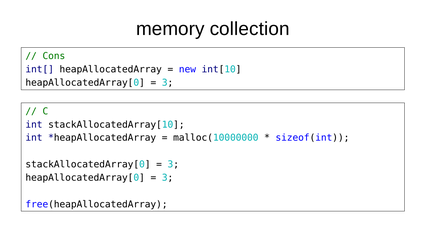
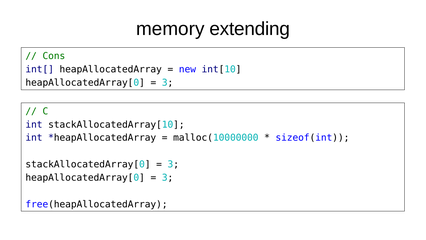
collection: collection -> extending
